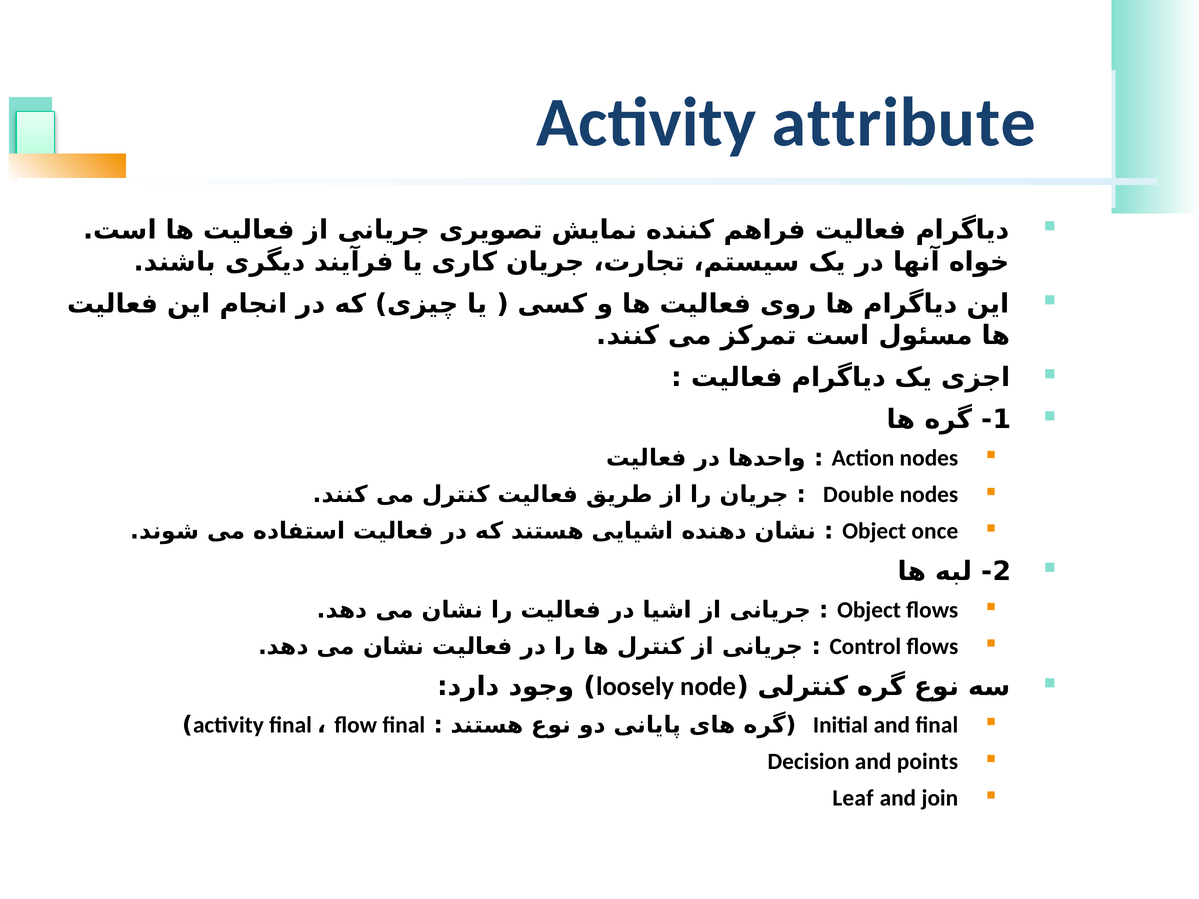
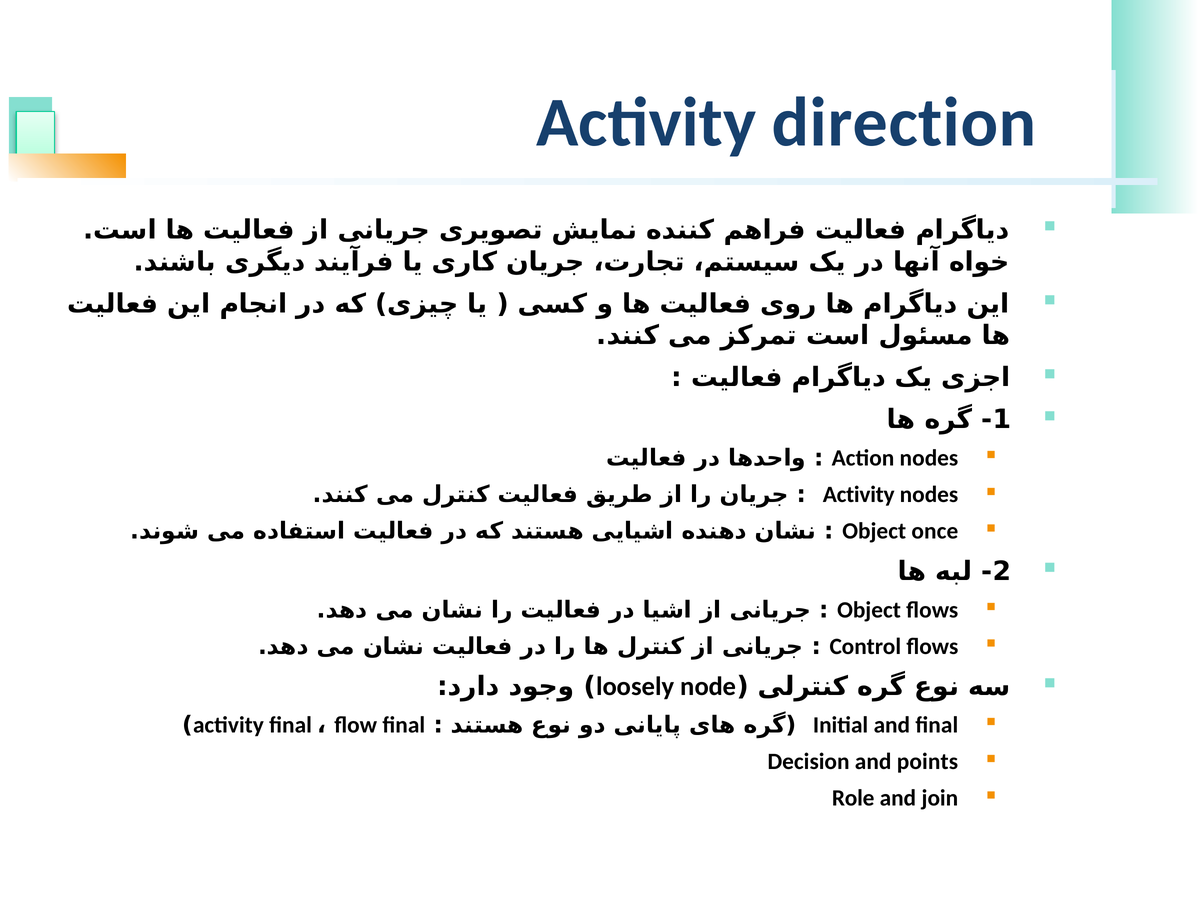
attribute: attribute -> direction
Double at (858, 495): Double -> Activity
Leaf: Leaf -> Role
